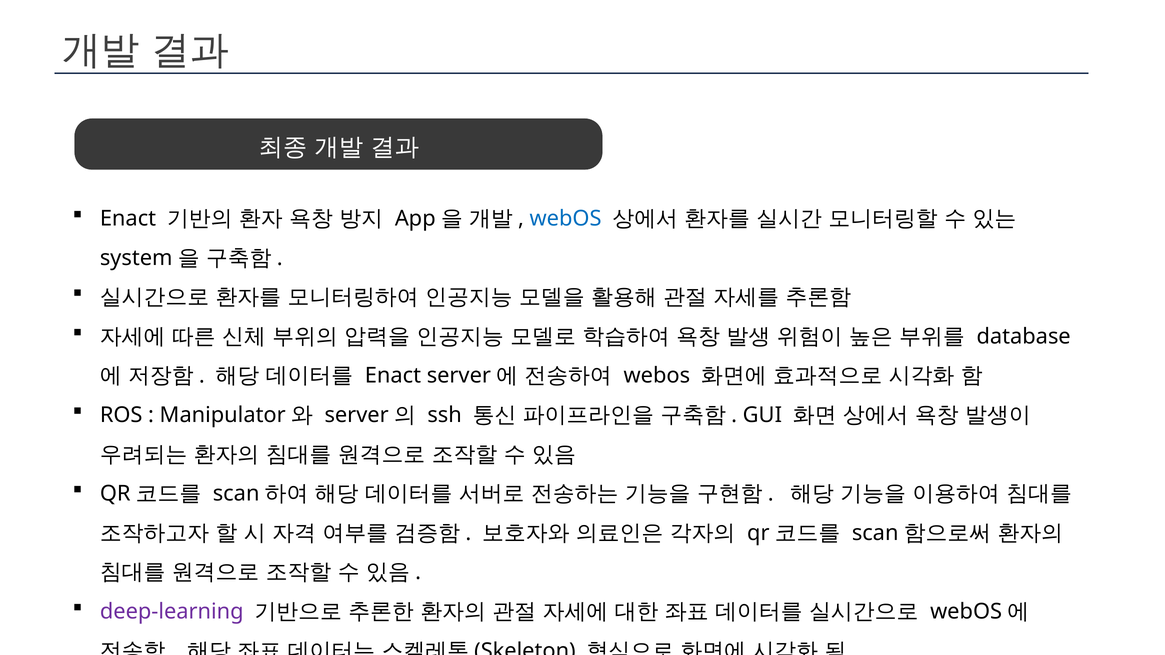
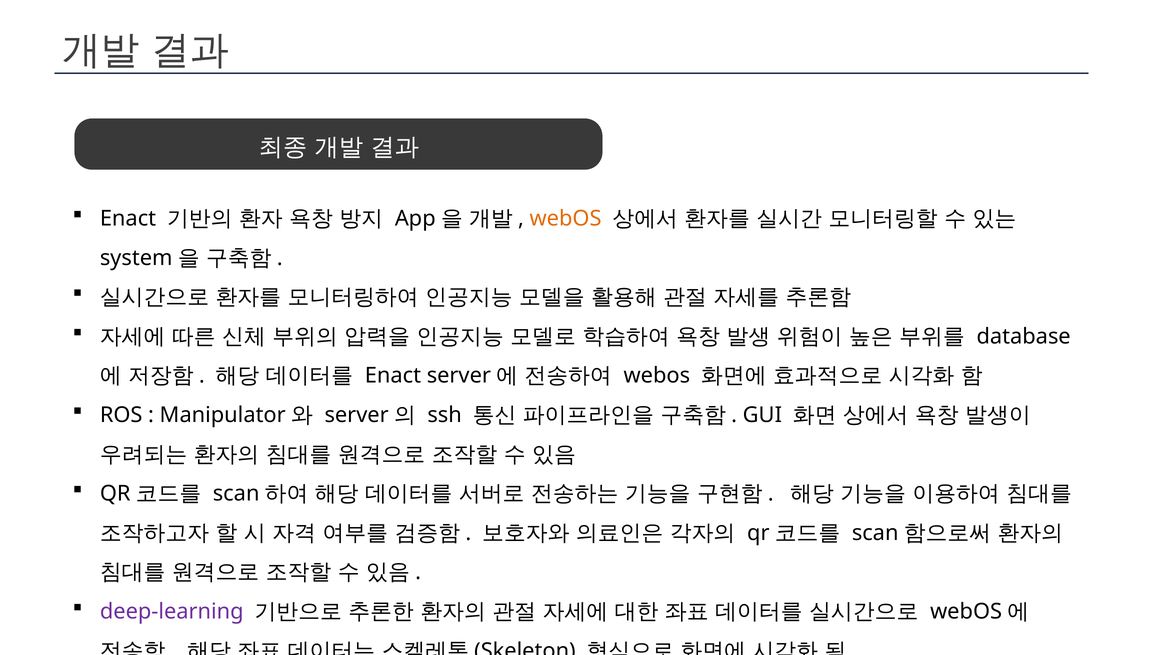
webOS at (566, 219) colour: blue -> orange
